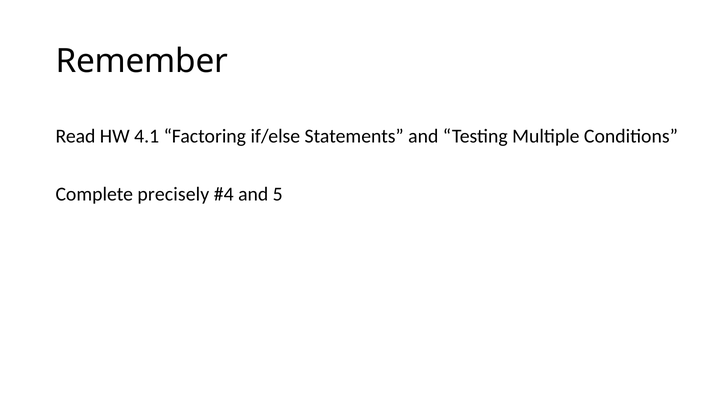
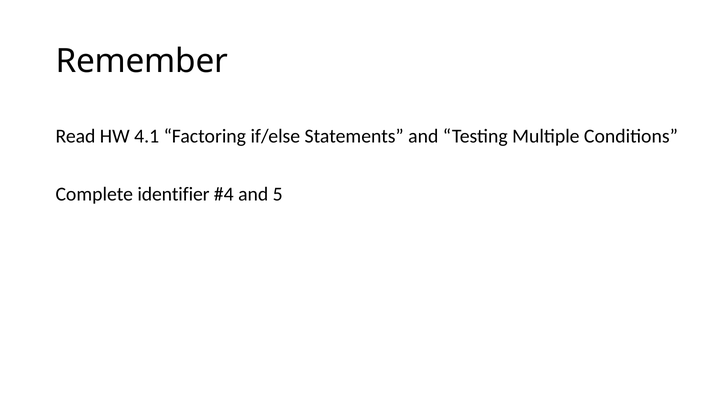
precisely: precisely -> identifier
